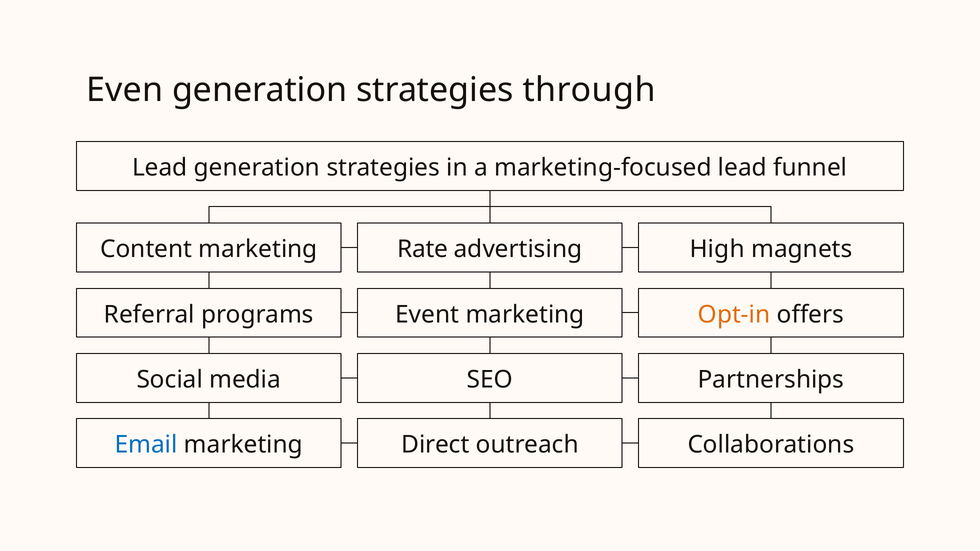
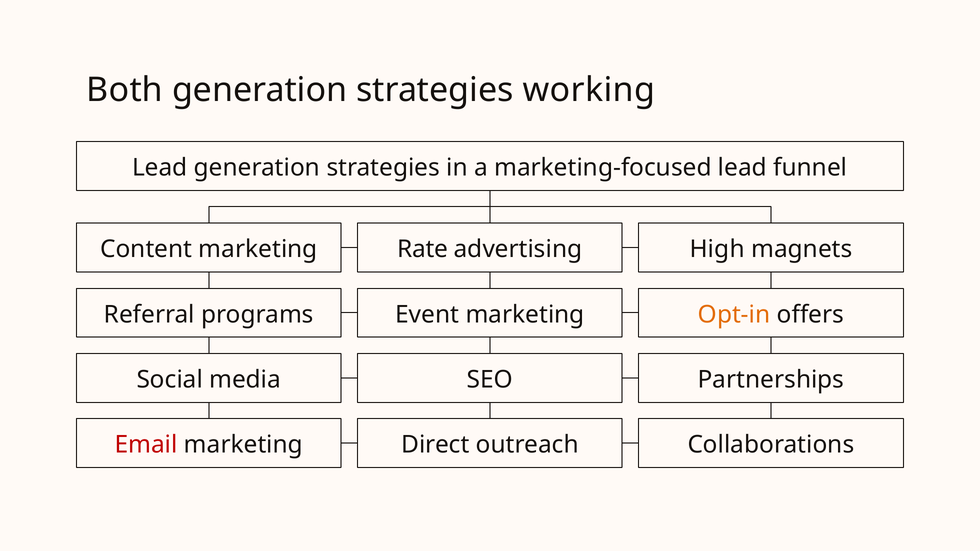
Even: Even -> Both
through: through -> working
Email colour: blue -> red
